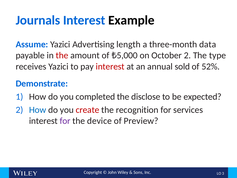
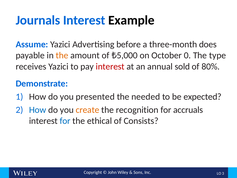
length: length -> before
data: data -> does
the at (62, 55) colour: red -> orange
October 2: 2 -> 0
52%: 52% -> 80%
completed: completed -> presented
disclose: disclose -> needed
create colour: red -> orange
services: services -> accruals
for at (65, 121) colour: purple -> blue
device: device -> ethical
Preview: Preview -> Consists
